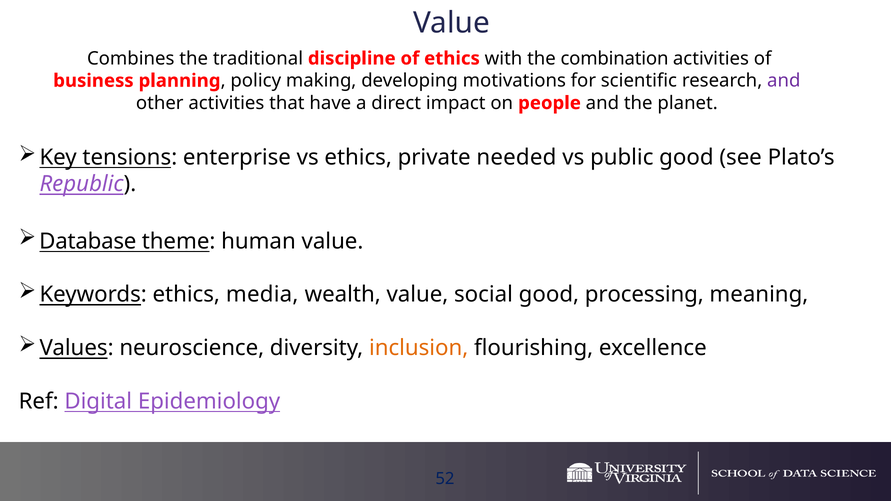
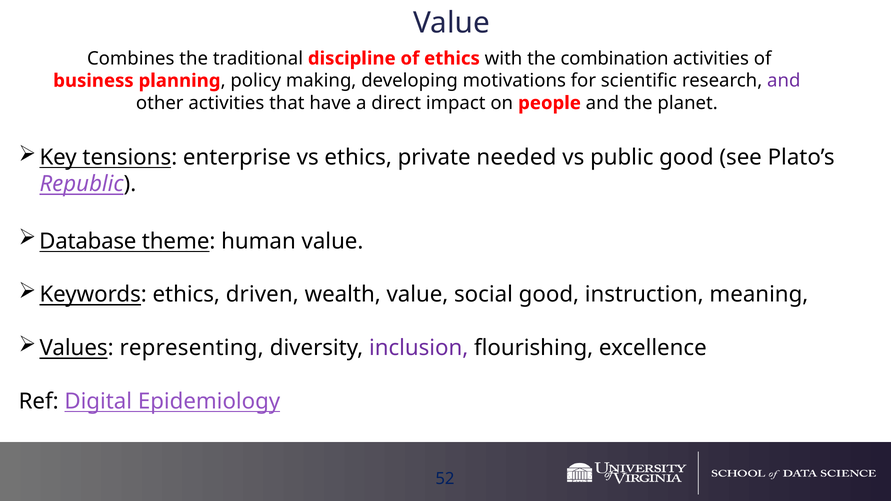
media: media -> driven
processing: processing -> instruction
neuroscience: neuroscience -> representing
inclusion colour: orange -> purple
